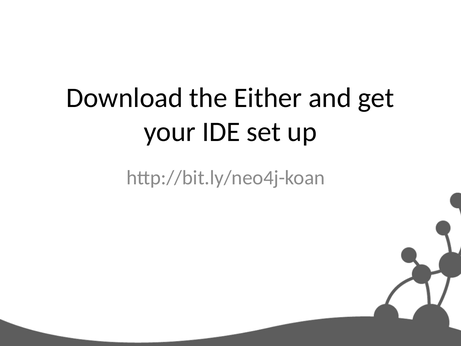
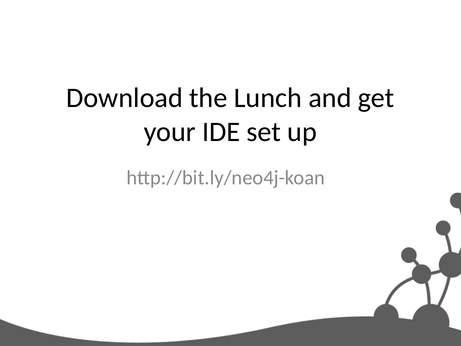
Either: Either -> Lunch
